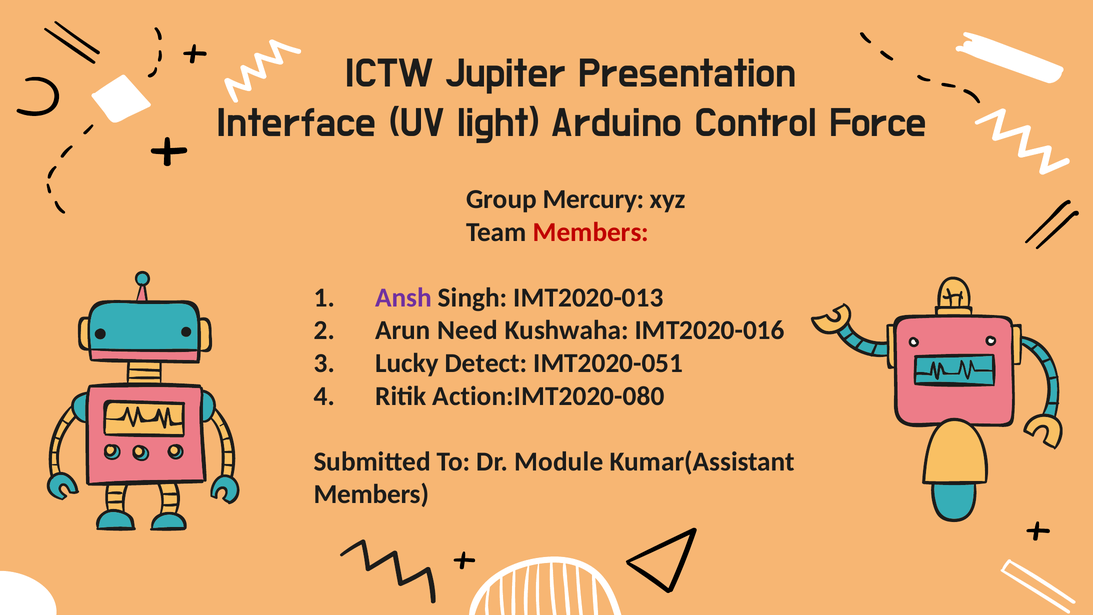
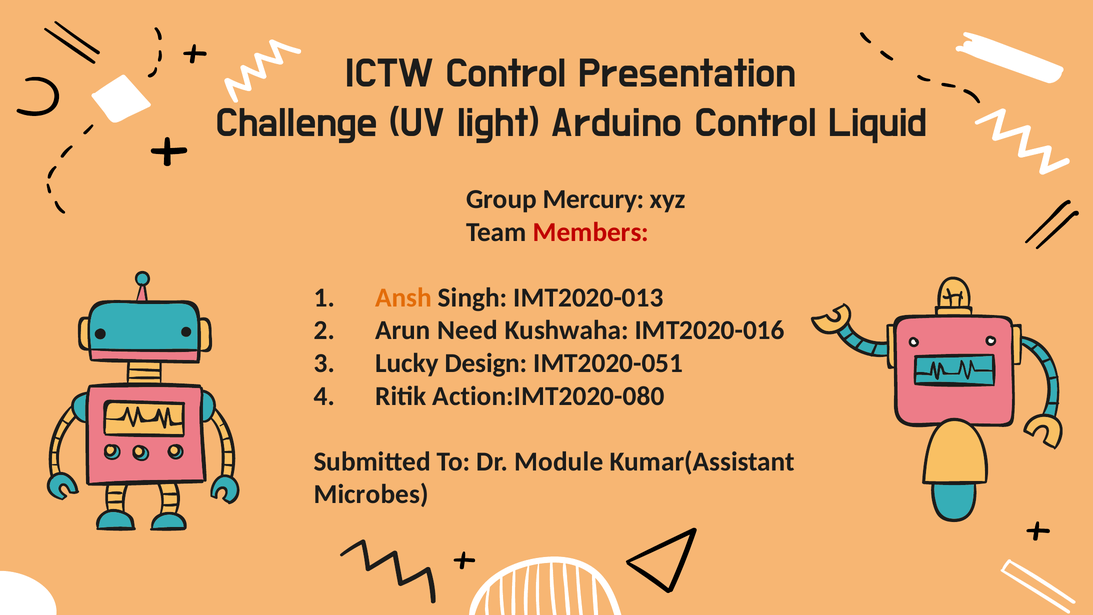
ICTW Jupiter: Jupiter -> Control
Interface: Interface -> Challenge
Force: Force -> Liquid
Ansh colour: purple -> orange
Detect: Detect -> Design
Members at (371, 494): Members -> Microbes
